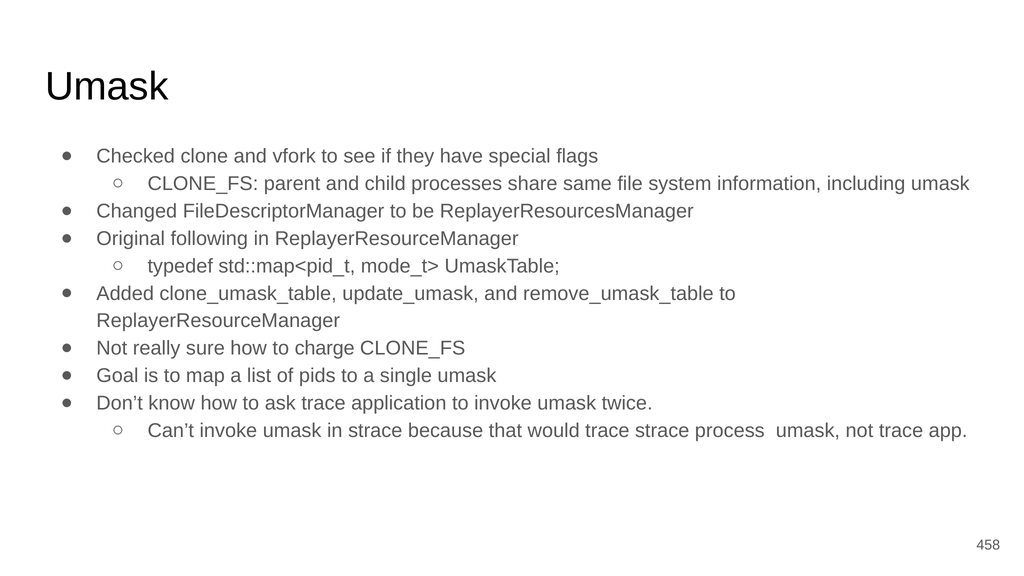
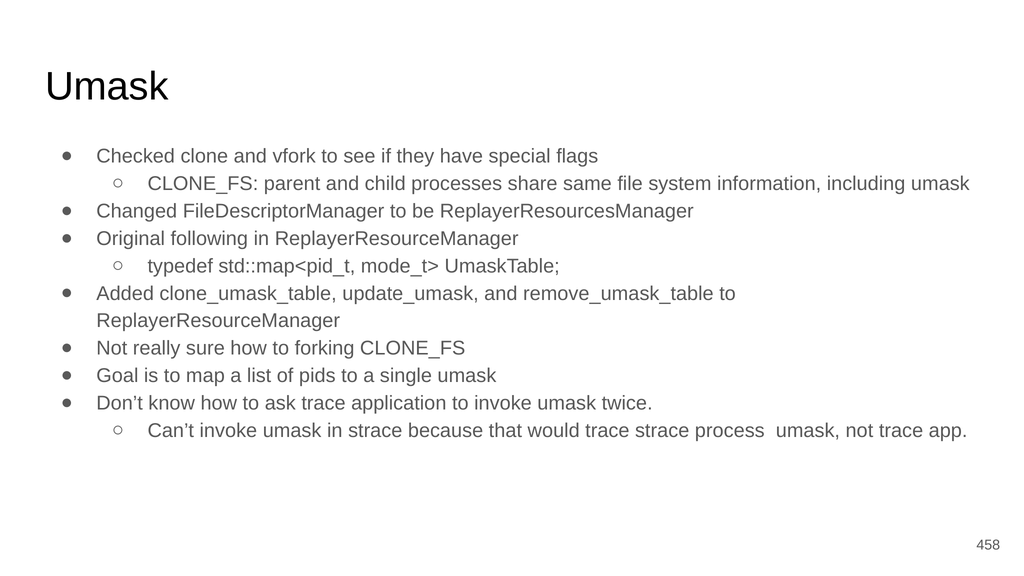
charge: charge -> forking
